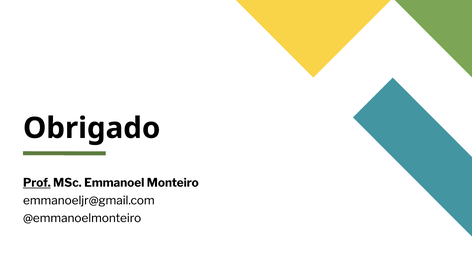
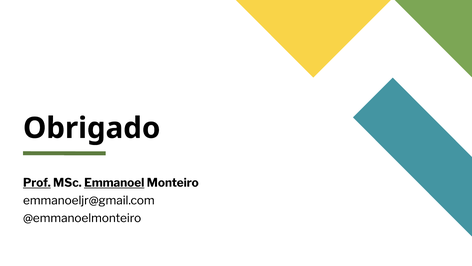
Emmanoel underline: none -> present
